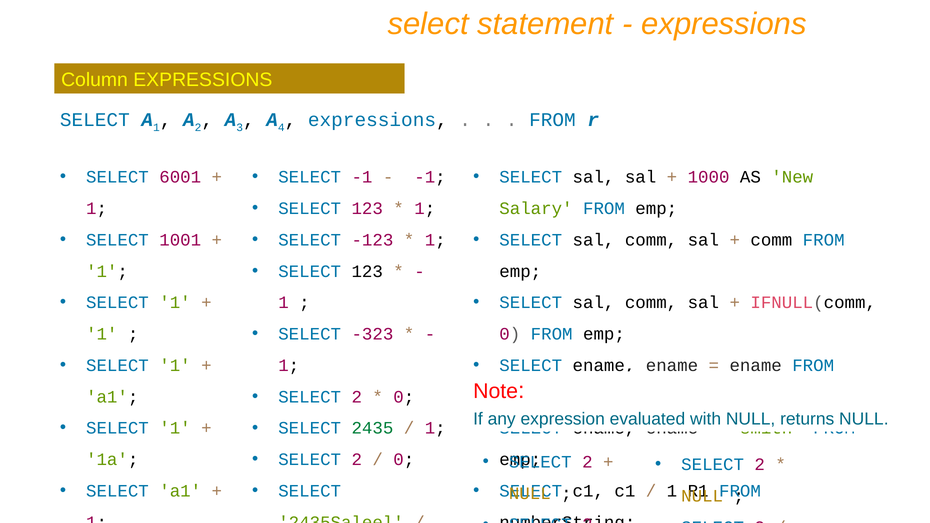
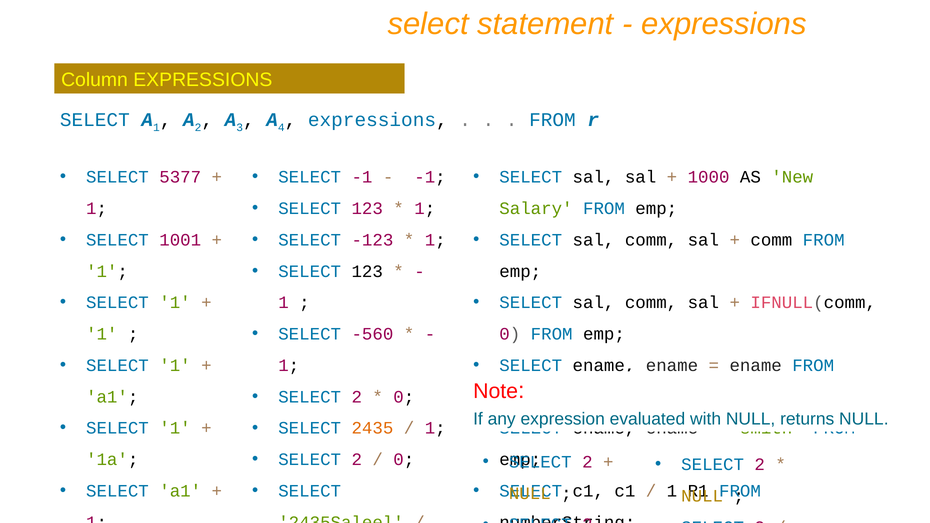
6001: 6001 -> 5377
-323: -323 -> -560
2435 colour: green -> orange
